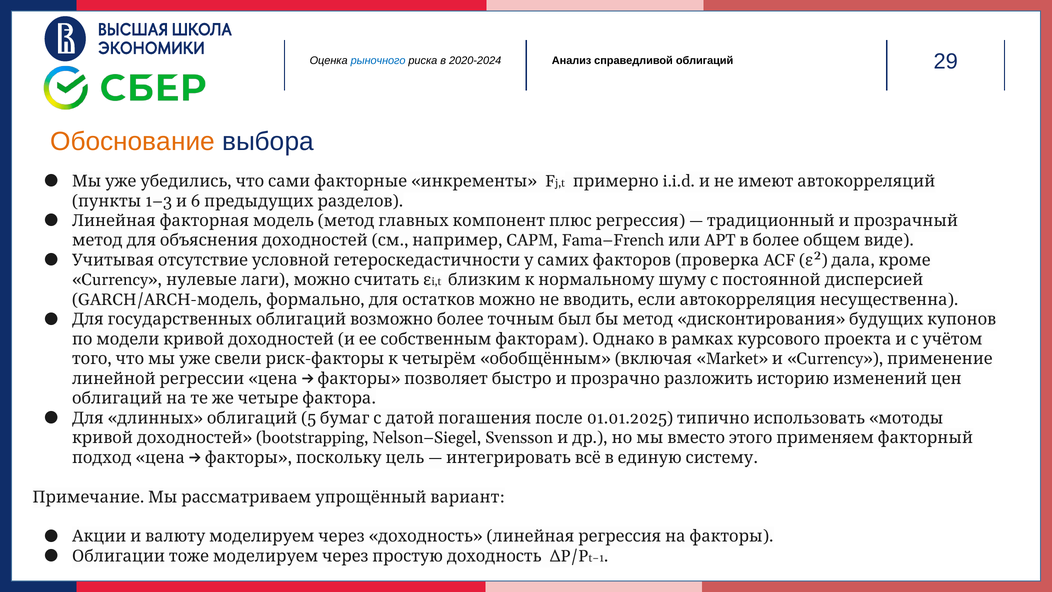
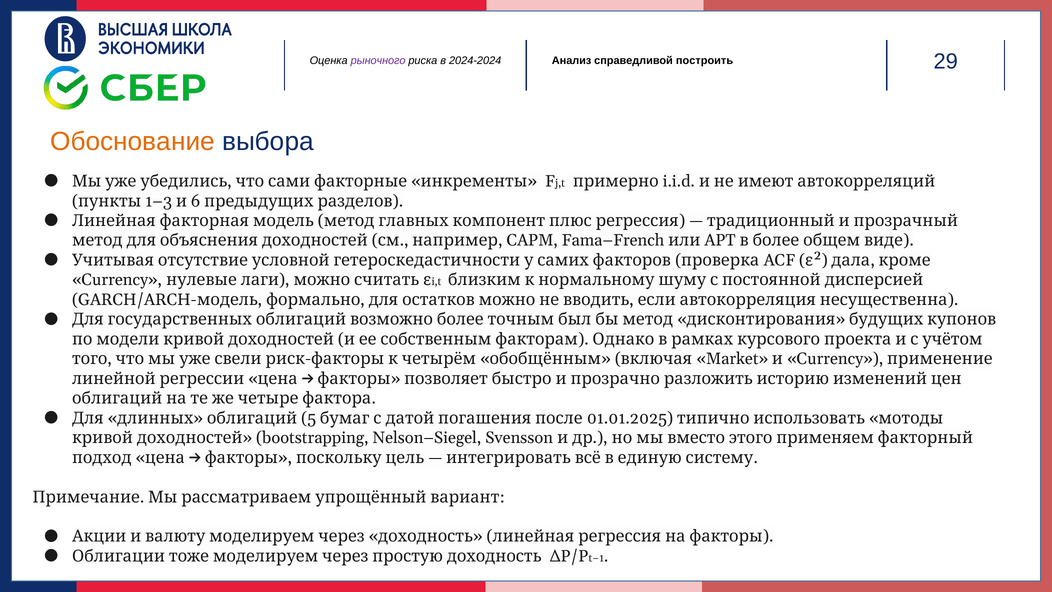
рыночного colour: blue -> purple
2020-2024: 2020-2024 -> 2024-2024
справедливой облигаций: облигаций -> построить
